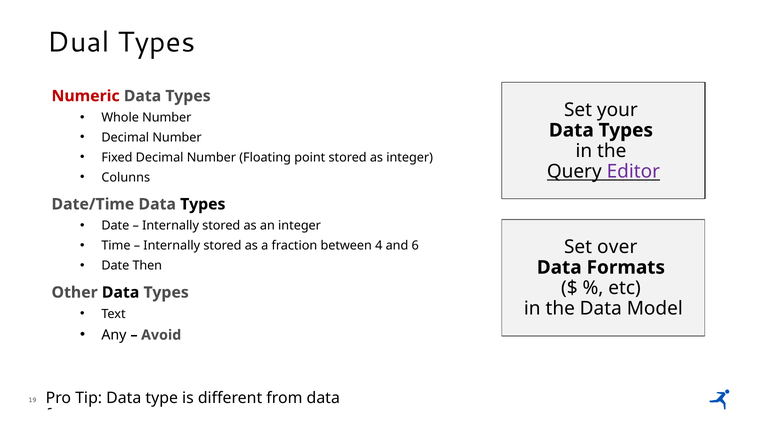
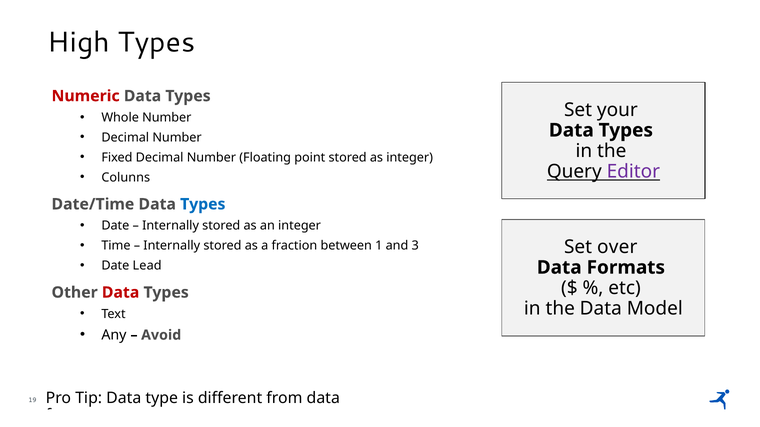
Dual: Dual -> High
Types at (203, 204) colour: black -> blue
4: 4 -> 1
6: 6 -> 3
Then: Then -> Lead
Data at (121, 293) colour: black -> red
